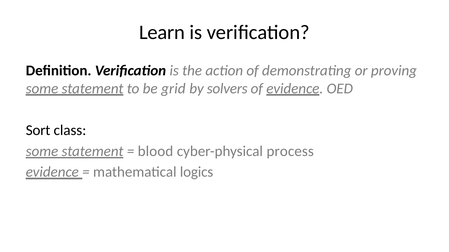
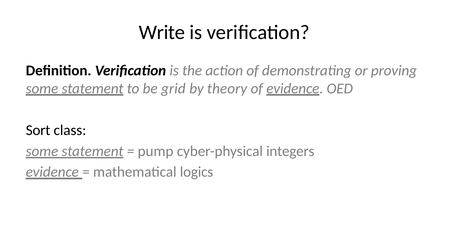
Learn: Learn -> Write
solvers: solvers -> theory
blood: blood -> pump
process: process -> integers
